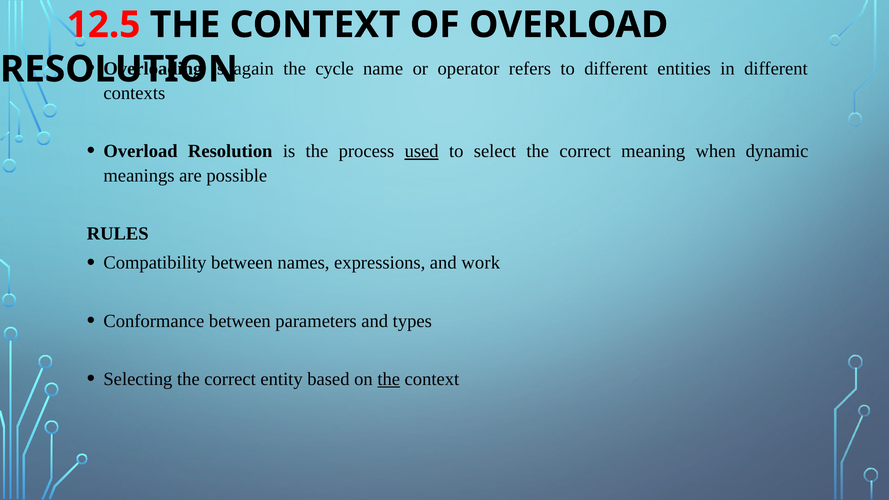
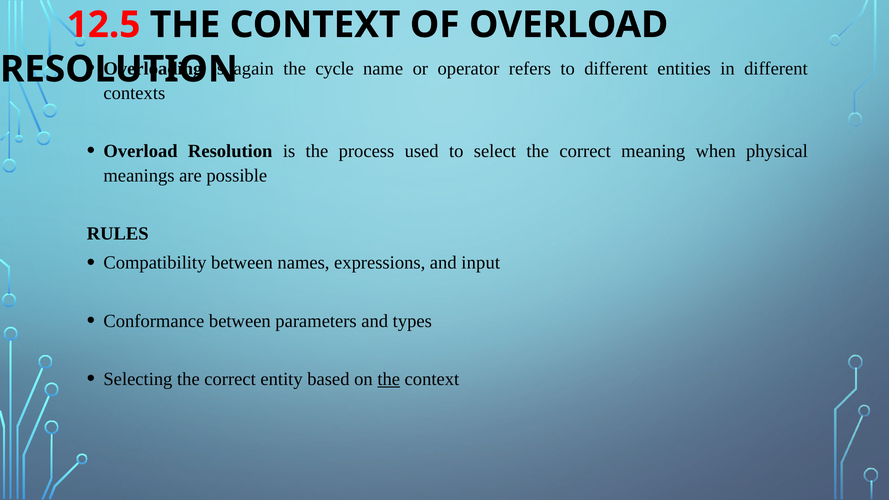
used underline: present -> none
dynamic: dynamic -> physical
work: work -> input
